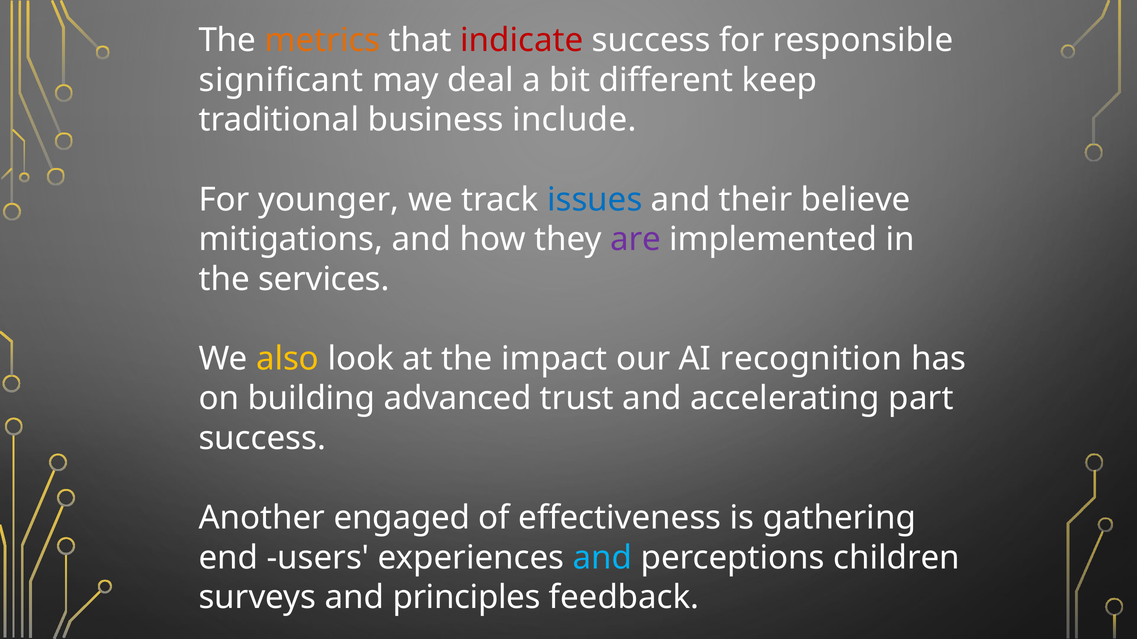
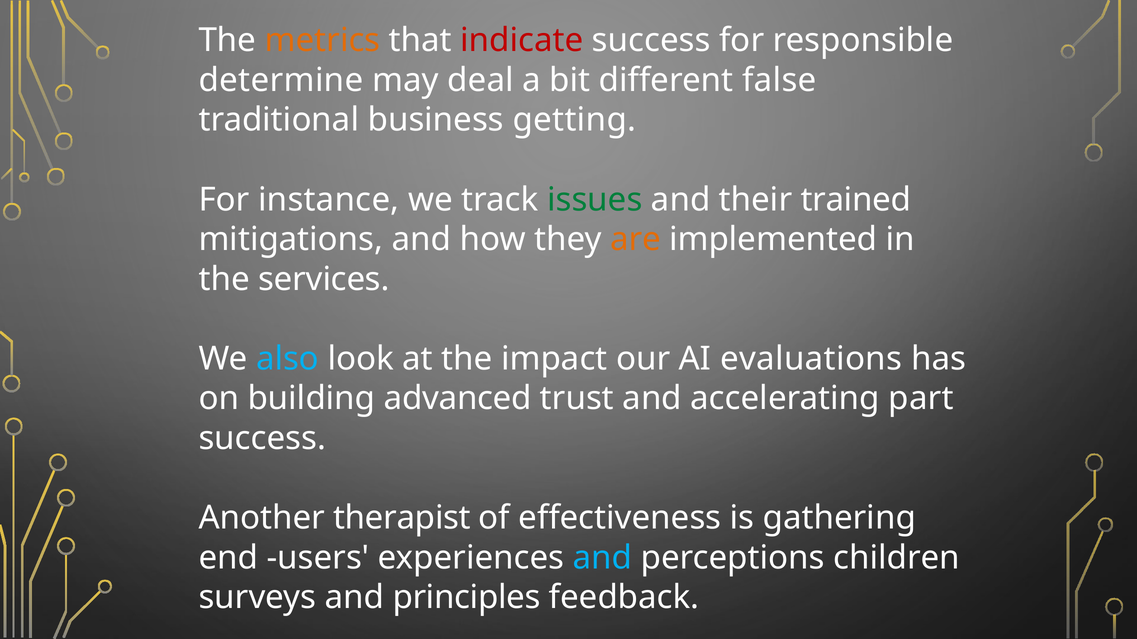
significant: significant -> determine
keep: keep -> false
include: include -> getting
younger: younger -> instance
issues colour: blue -> green
believe: believe -> trained
are colour: purple -> orange
also colour: yellow -> light blue
recognition: recognition -> evaluations
engaged: engaged -> therapist
